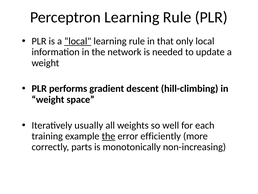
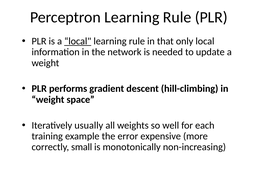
the at (109, 136) underline: present -> none
efficiently: efficiently -> expensive
parts: parts -> small
